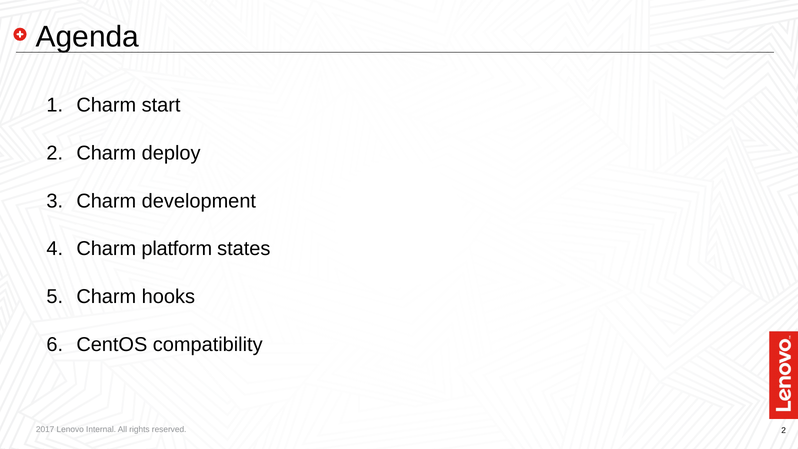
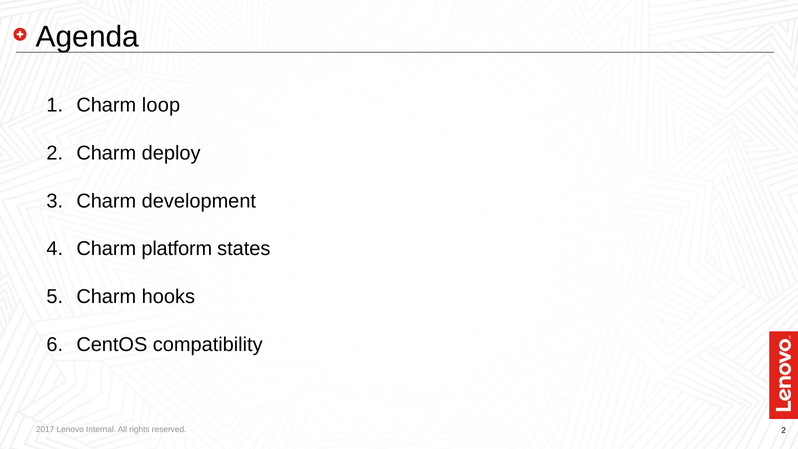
start: start -> loop
